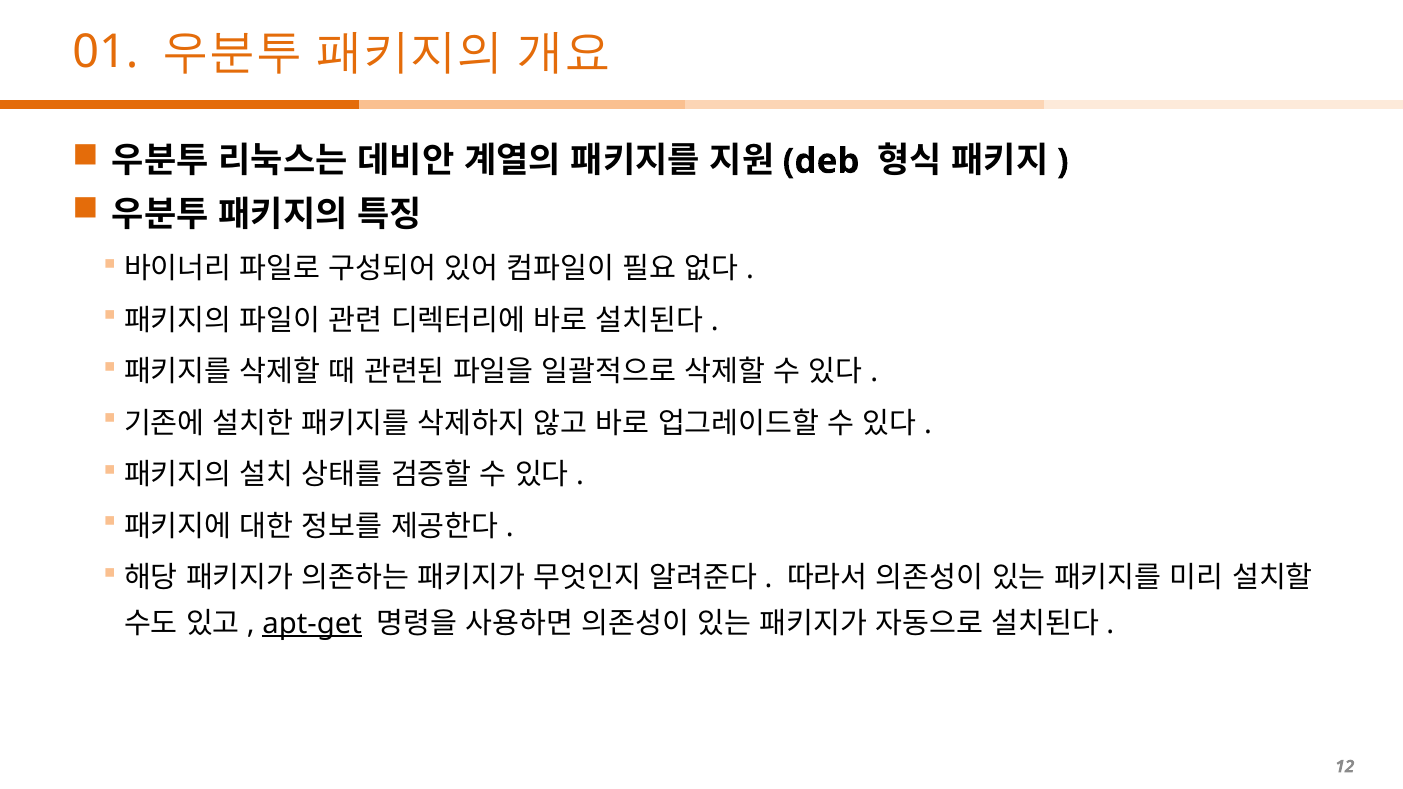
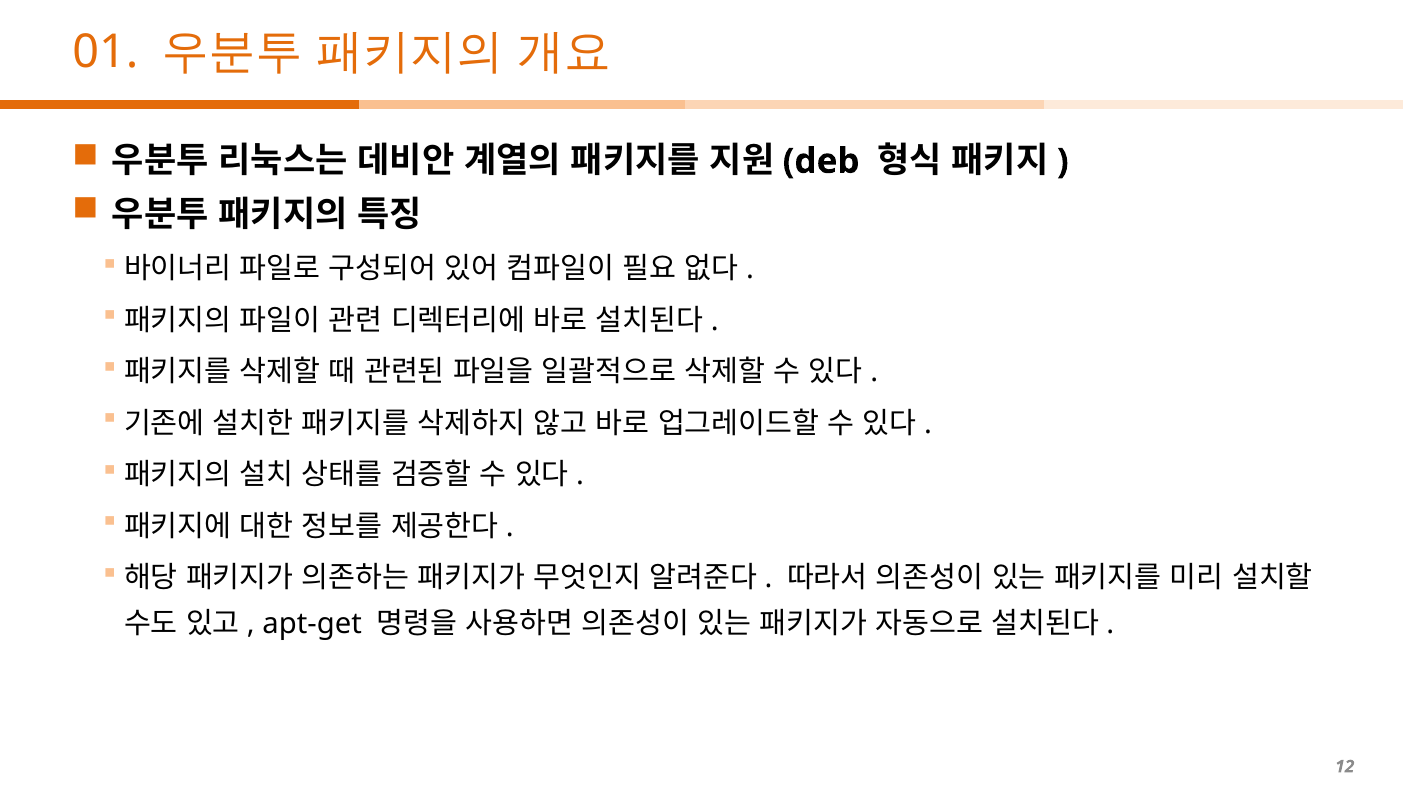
apt-get underline: present -> none
